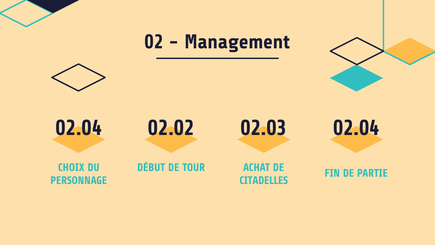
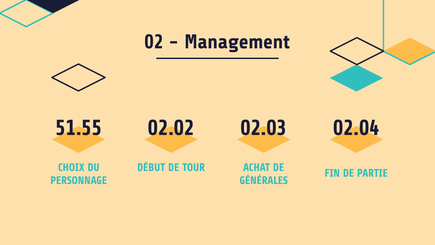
02.04 at (79, 128): 02.04 -> 51.55
CITADELLES: CITADELLES -> GÉNÉRALES
